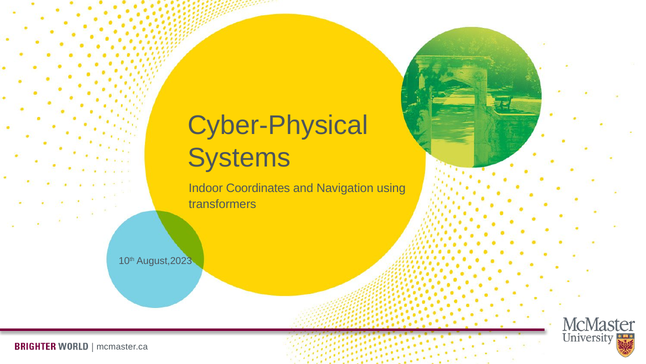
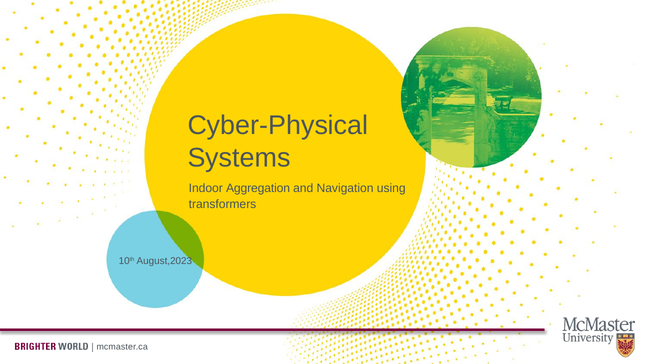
Coordinates: Coordinates -> Aggregation
